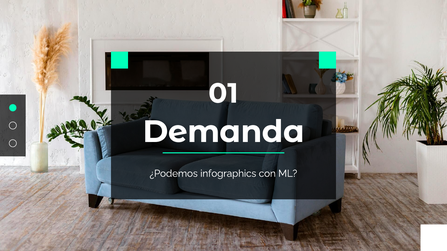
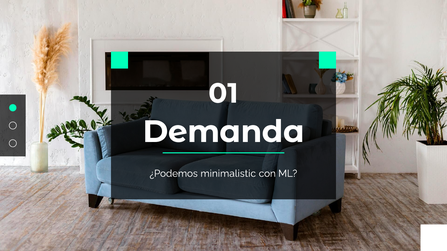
infographics: infographics -> minimalistic
